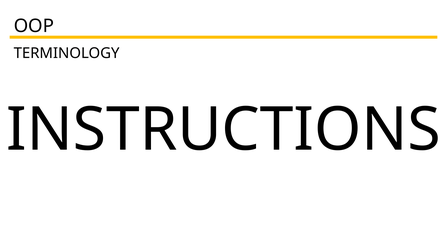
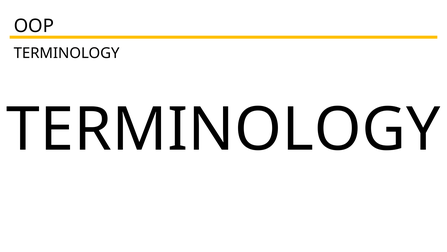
INSTRUCTIONS at (223, 130): INSTRUCTIONS -> TERMINOLOGY
